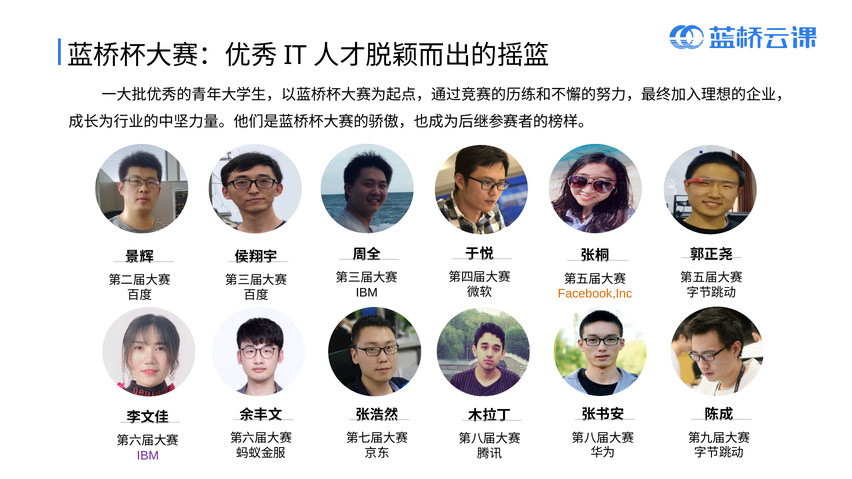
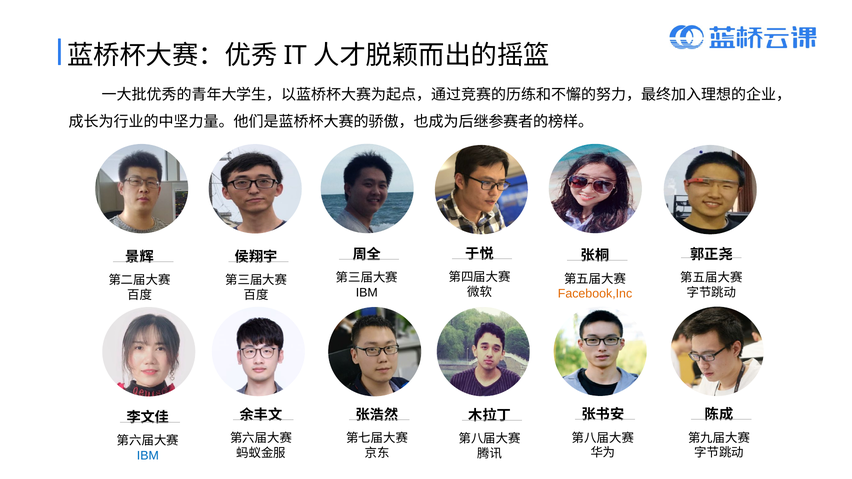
IBM at (148, 456) colour: purple -> blue
